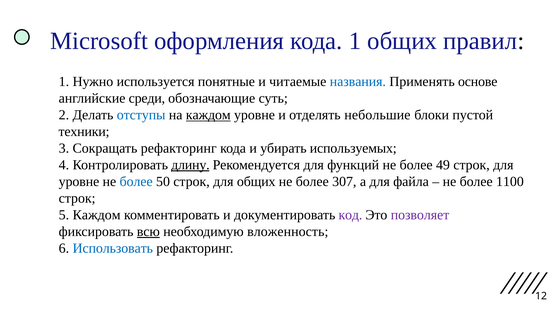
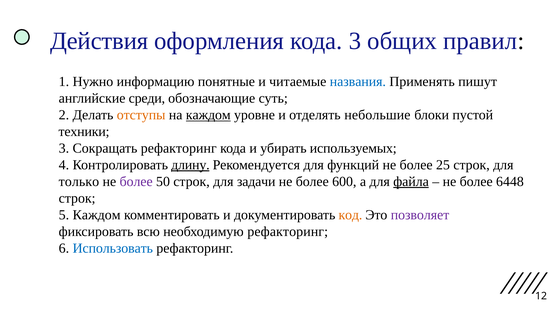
Microsoft: Microsoft -> Действия
кода 1: 1 -> 3
используется: используется -> информацию
основе: основе -> пишут
отступы colour: blue -> orange
49: 49 -> 25
уровне at (79, 181): уровне -> только
более at (136, 181) colour: blue -> purple
для общих: общих -> задачи
307: 307 -> 600
файла underline: none -> present
1100: 1100 -> 6448
код colour: purple -> orange
всю underline: present -> none
необходимую вложенность: вложенность -> рефакторинг
